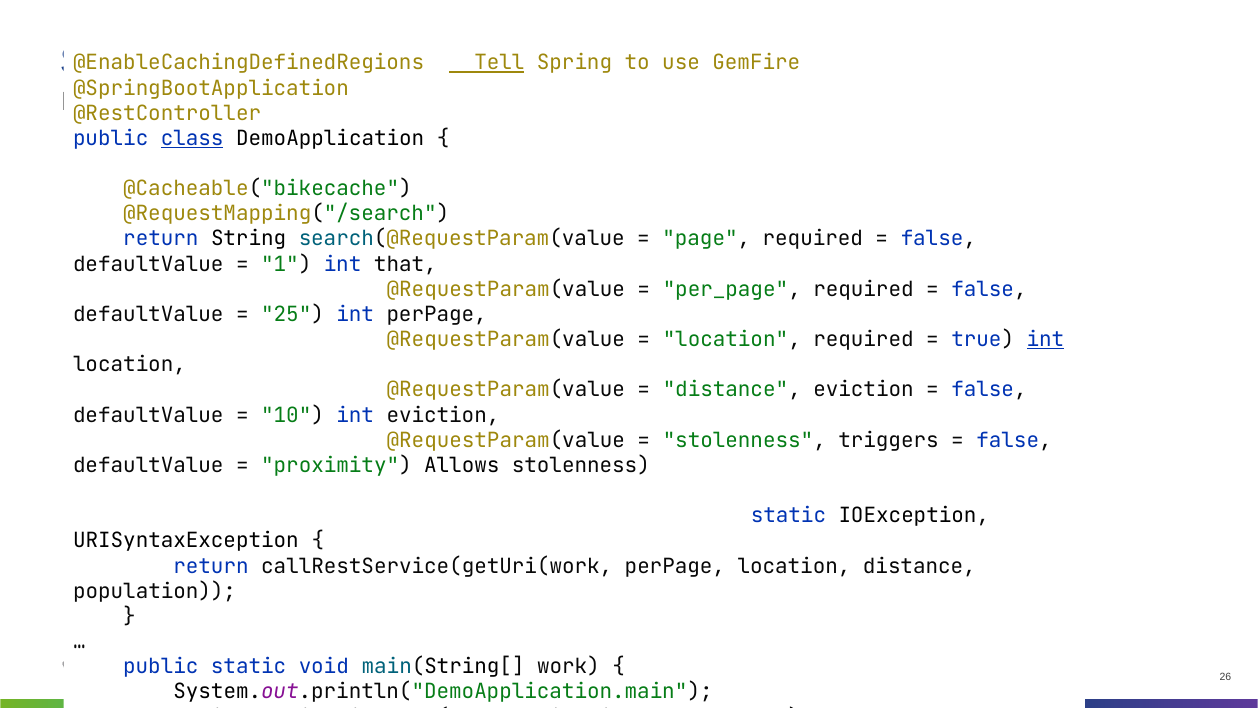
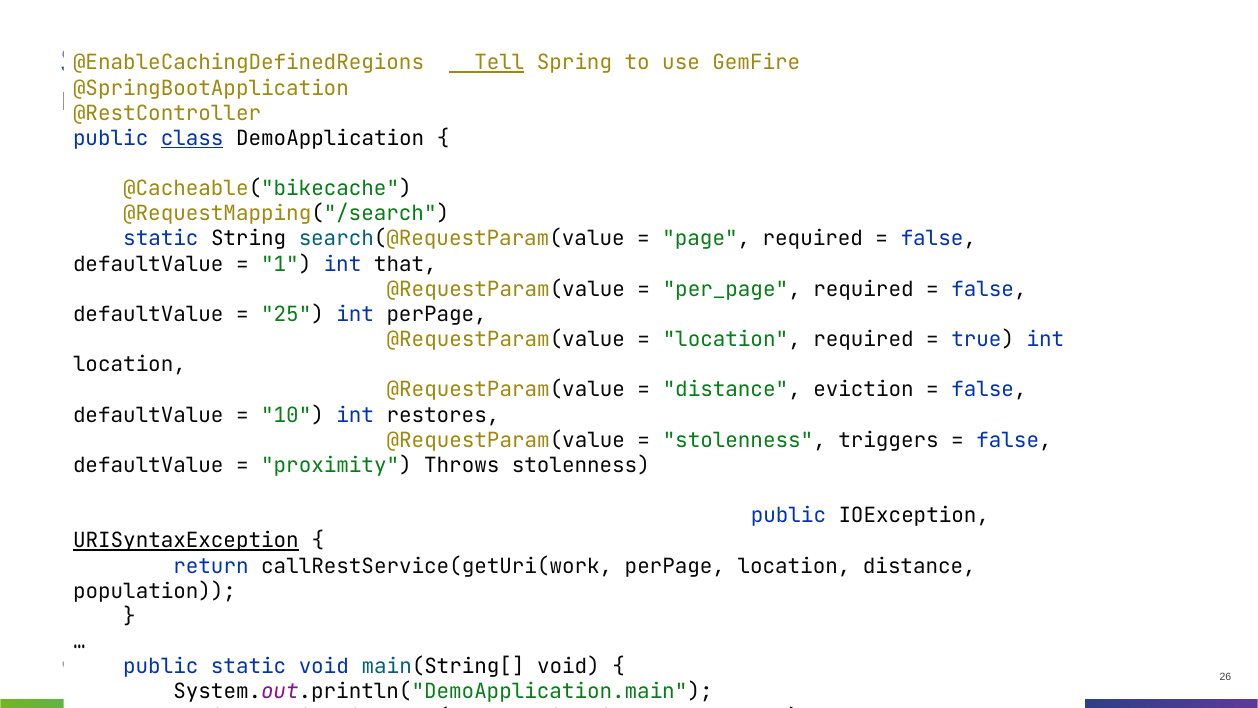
return at (161, 239): return -> static
int at (1045, 340) underline: present -> none
int eviction: eviction -> restores
Allows: Allows -> Throws
static at (788, 516): static -> public
URISyntaxException underline: none -> present
main(String[ work: work -> void
